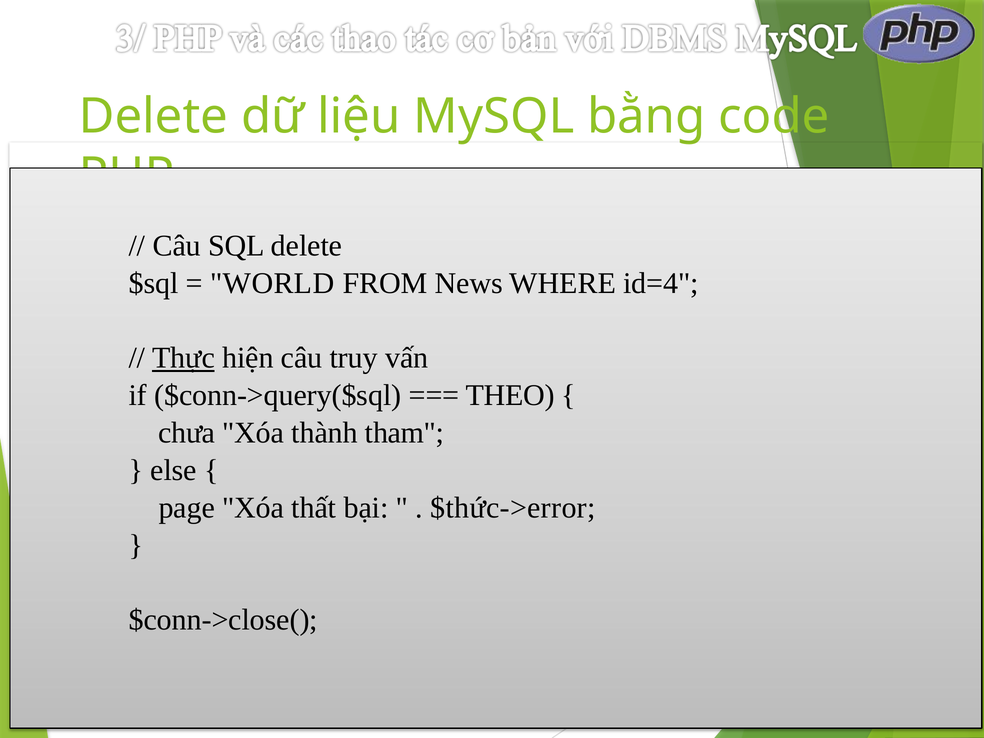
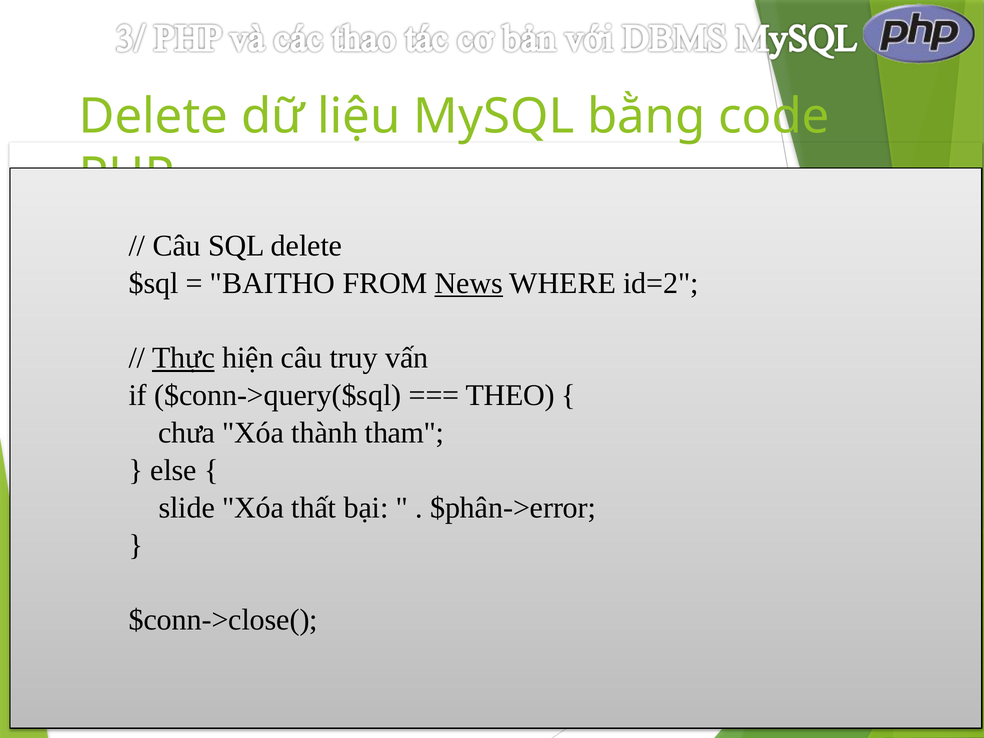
WORLD: WORLD -> BAITHO
News underline: none -> present
id=4: id=4 -> id=2
page: page -> slide
$thức->error: $thức->error -> $phân->error
